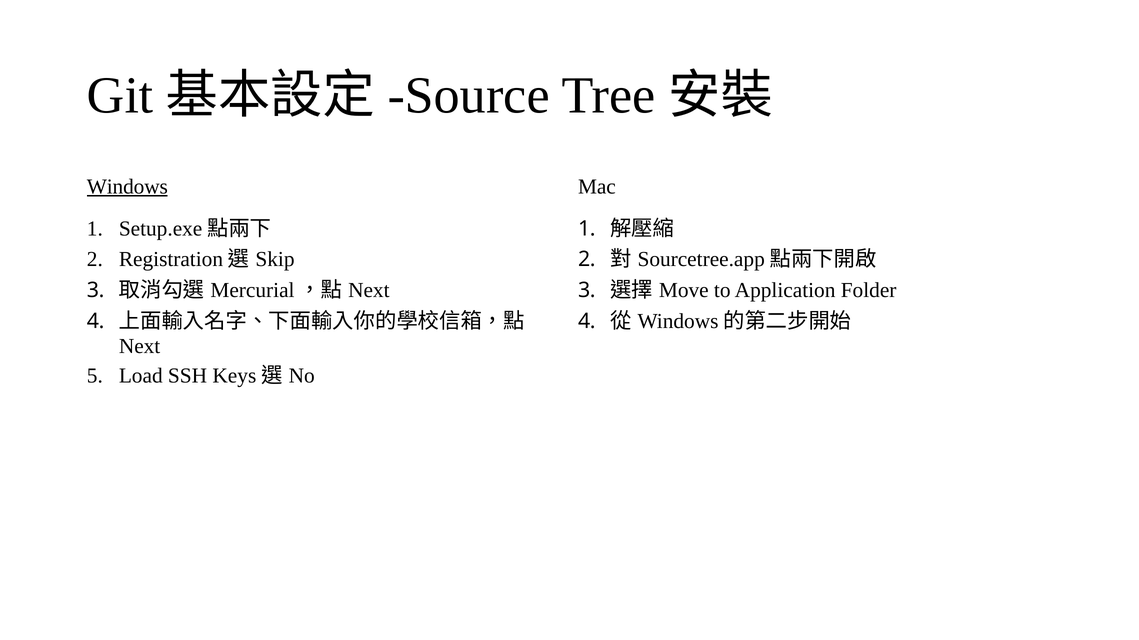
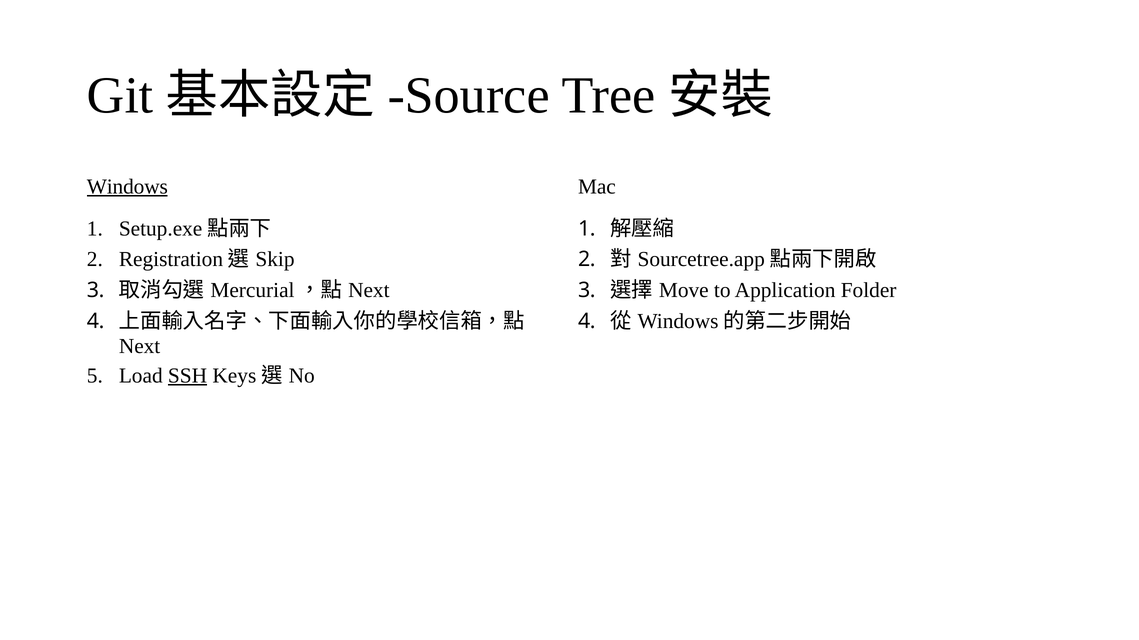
SSH underline: none -> present
